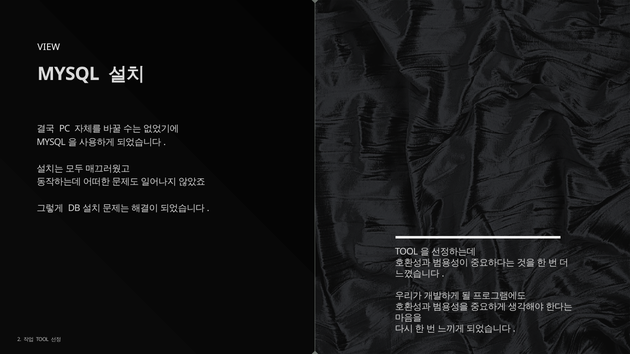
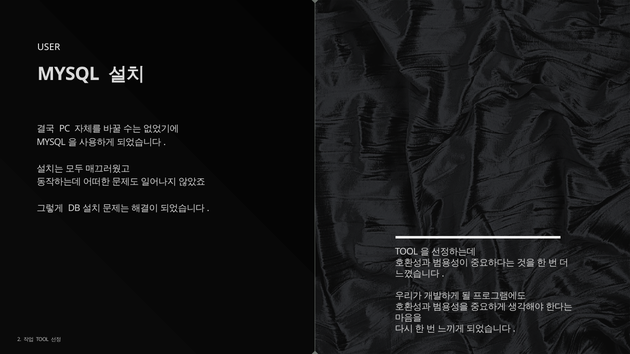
VIEW: VIEW -> USER
